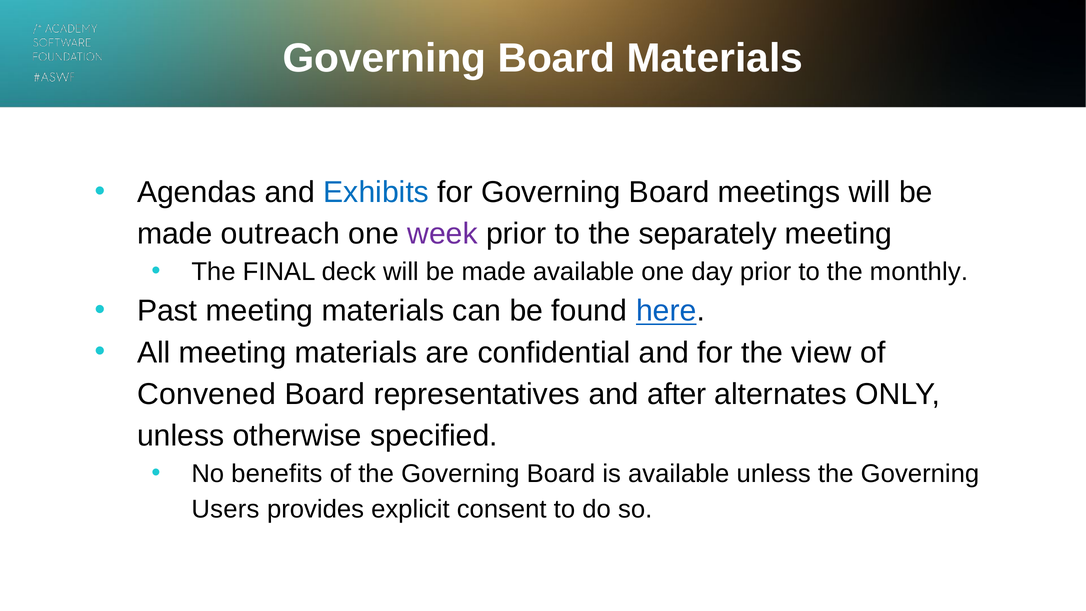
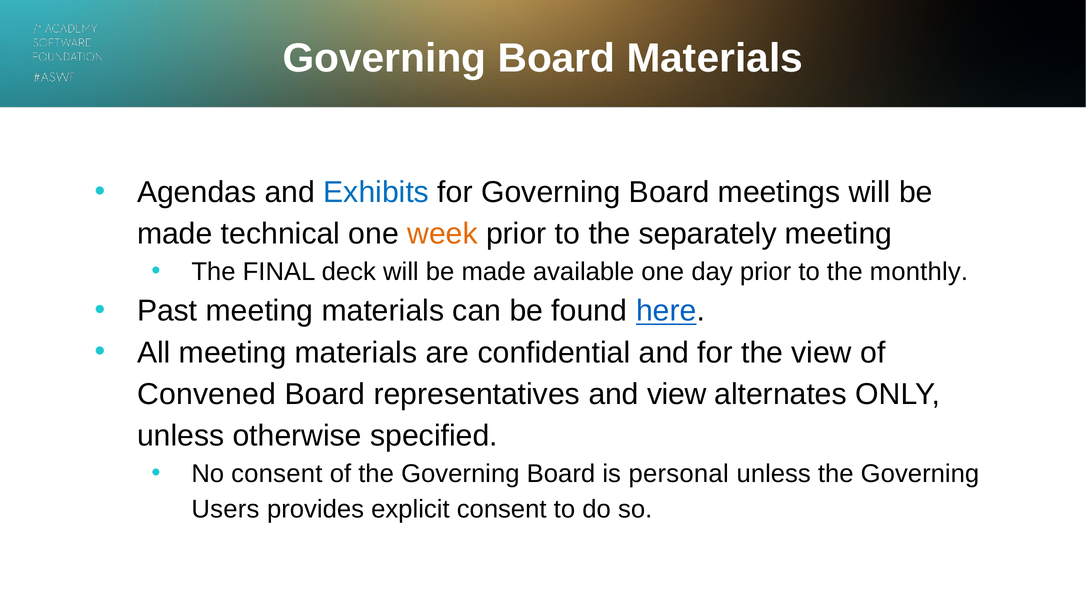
outreach: outreach -> technical
week colour: purple -> orange
and after: after -> view
No benefits: benefits -> consent
is available: available -> personal
